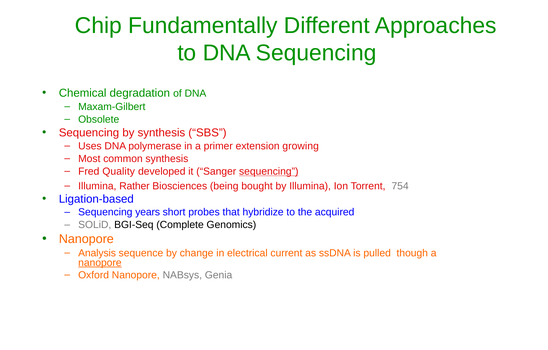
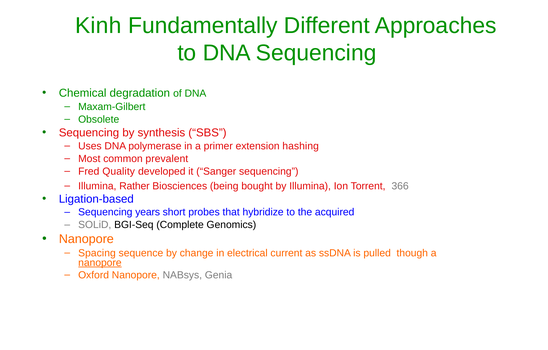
Chip: Chip -> Kinh
growing: growing -> hashing
common synthesis: synthesis -> prevalent
sequencing at (269, 171) underline: present -> none
754: 754 -> 366
Analysis: Analysis -> Spacing
